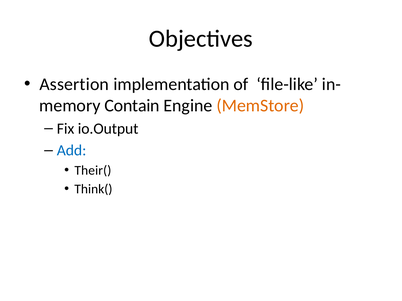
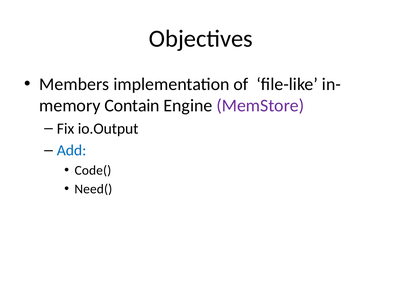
Assertion: Assertion -> Members
MemStore colour: orange -> purple
Their(: Their( -> Code(
Think(: Think( -> Need(
